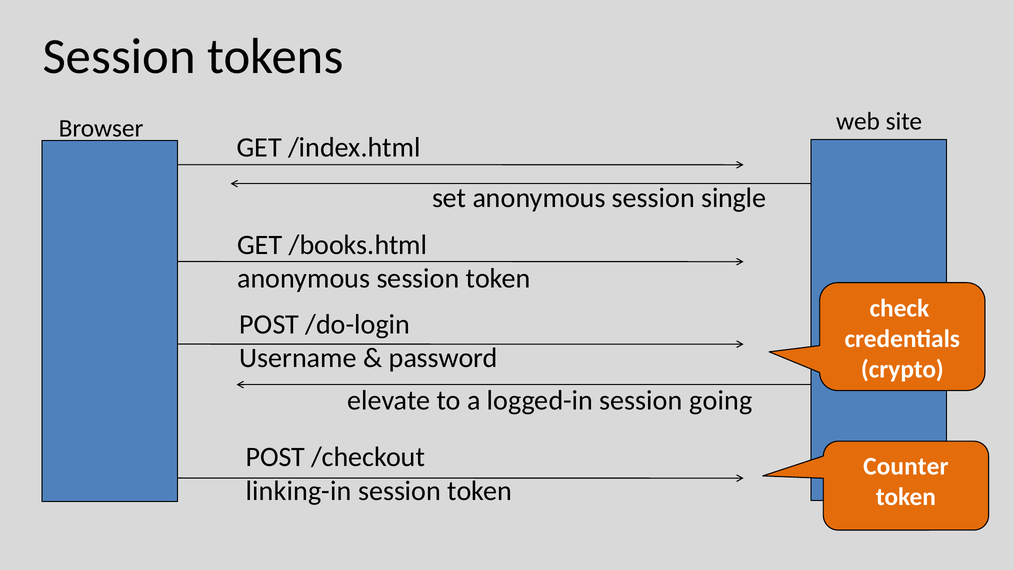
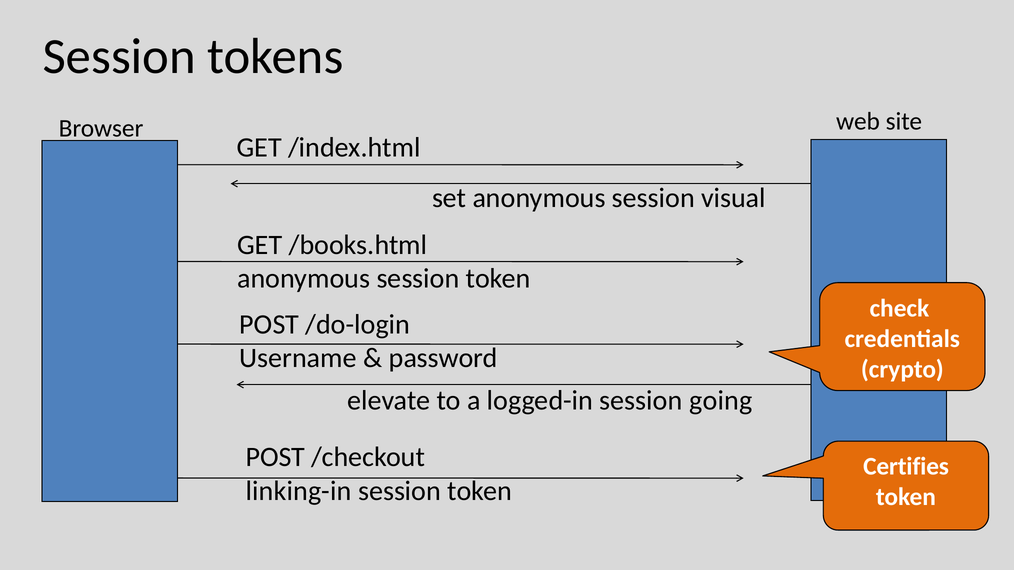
single: single -> visual
Counter: Counter -> Certifies
